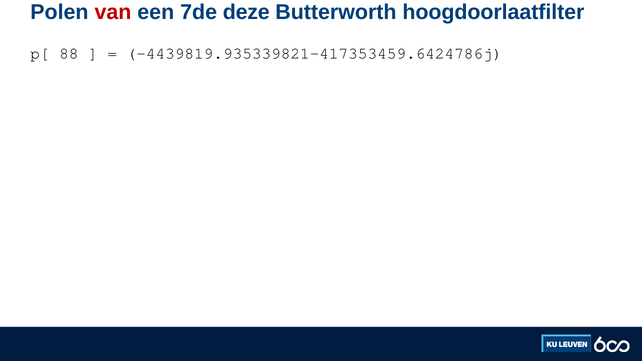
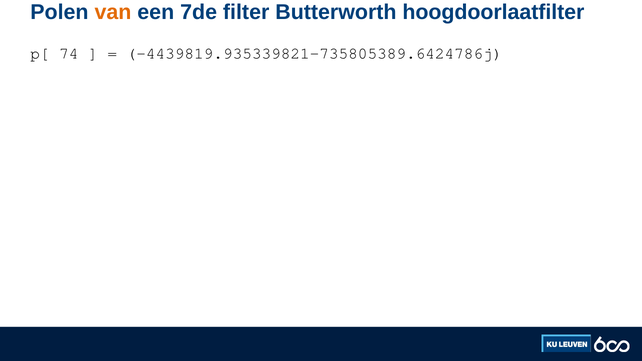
van colour: red -> orange
deze: deze -> filter
88: 88 -> 74
-4439819.935339821-417353459.6424786j: -4439819.935339821-417353459.6424786j -> -4439819.935339821-735805389.6424786j
